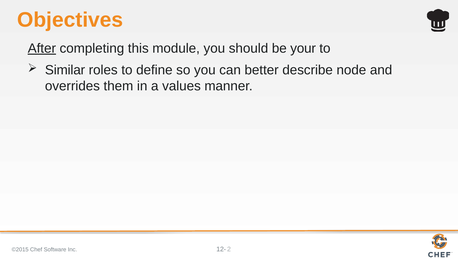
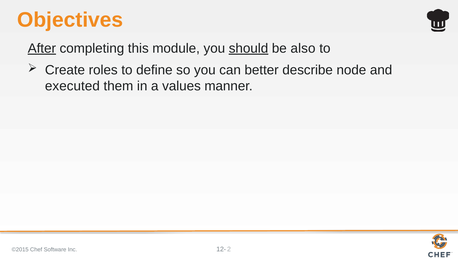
should underline: none -> present
your: your -> also
Similar: Similar -> Create
overrides: overrides -> executed
